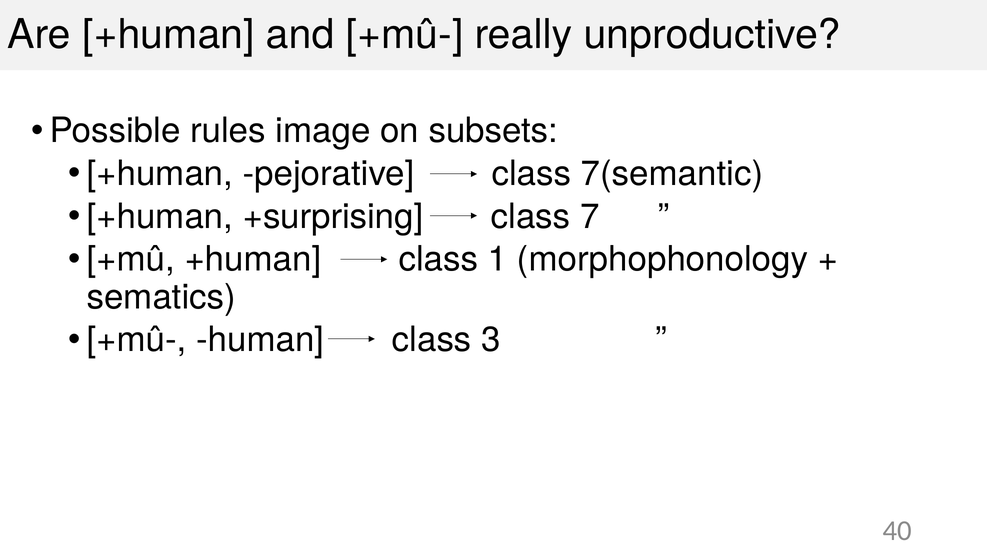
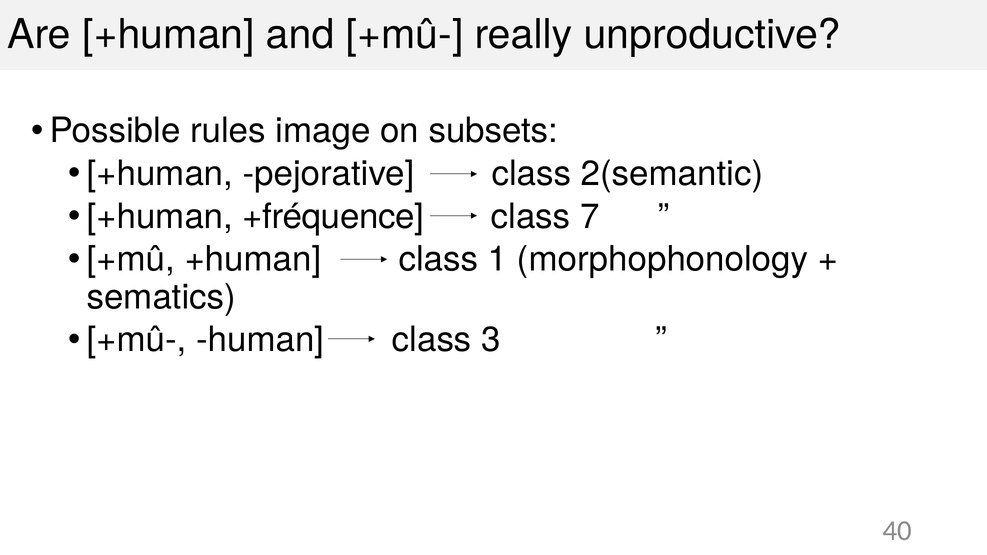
7(semantic: 7(semantic -> 2(semantic
+surprising: +surprising -> +fréquence
